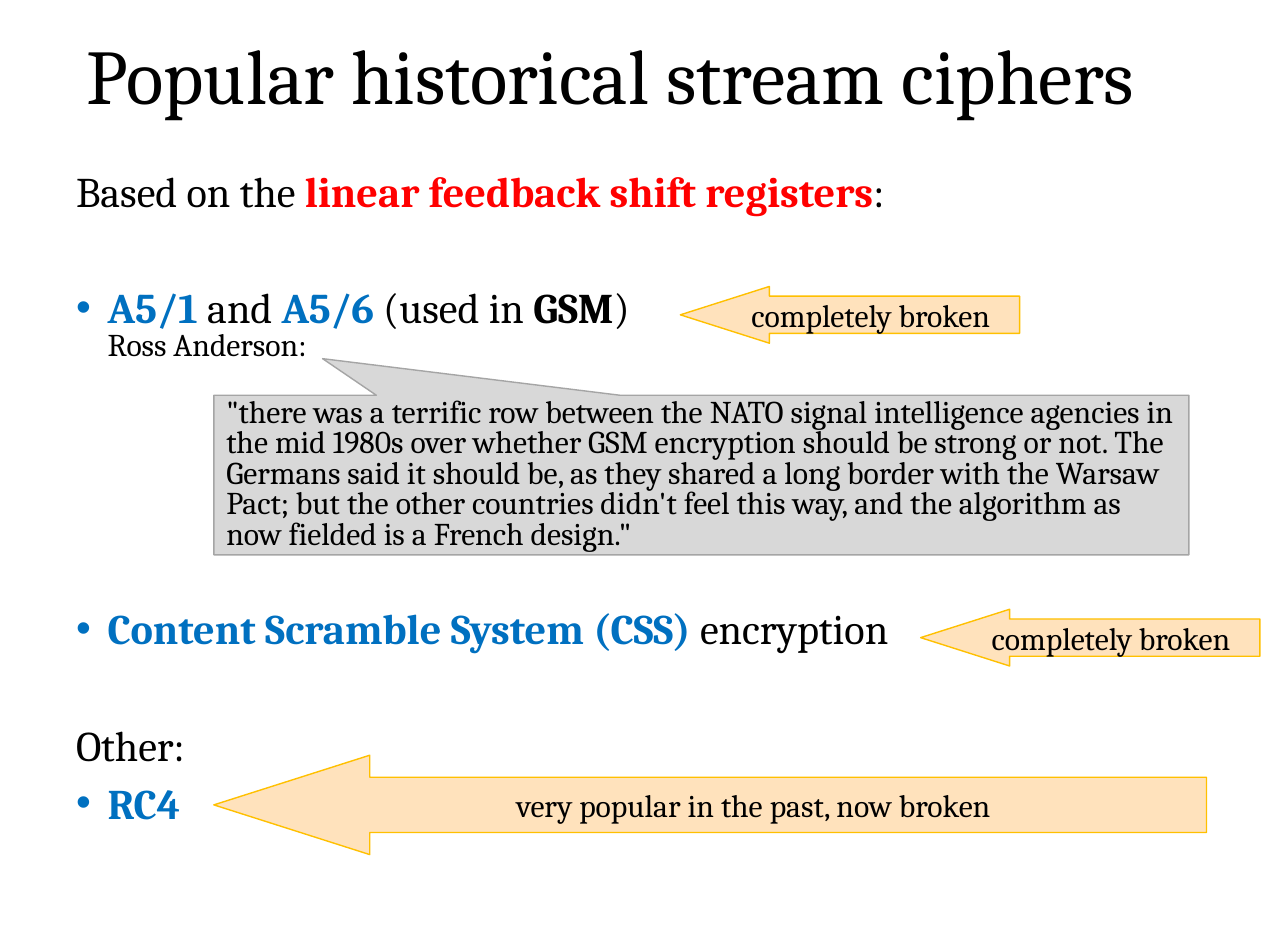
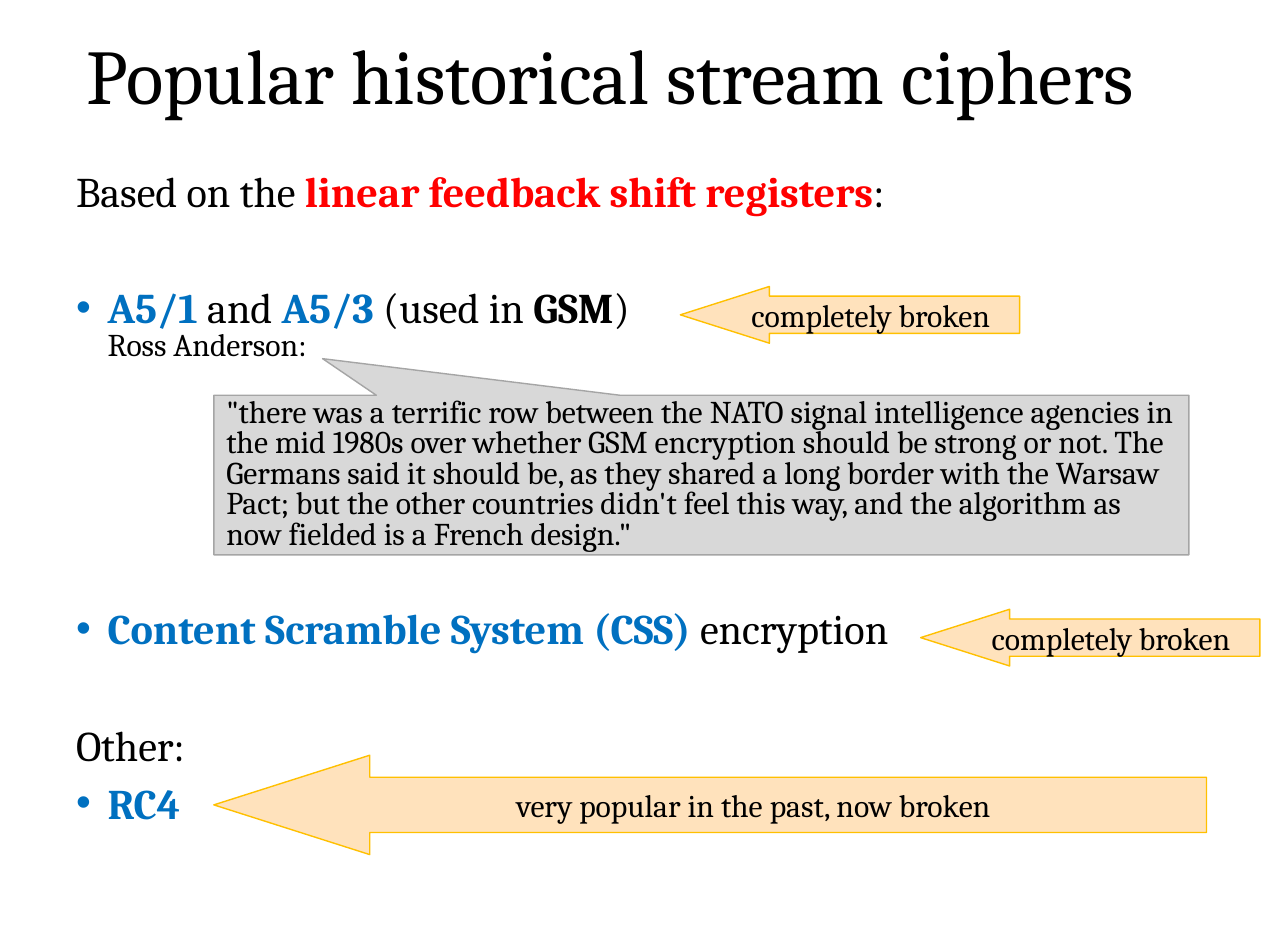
A5/6: A5/6 -> A5/3
